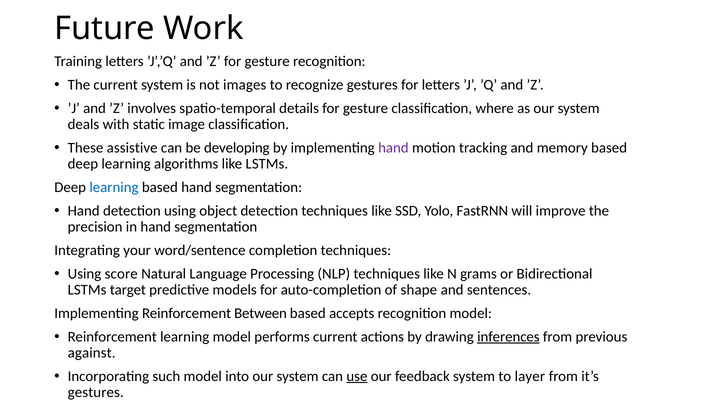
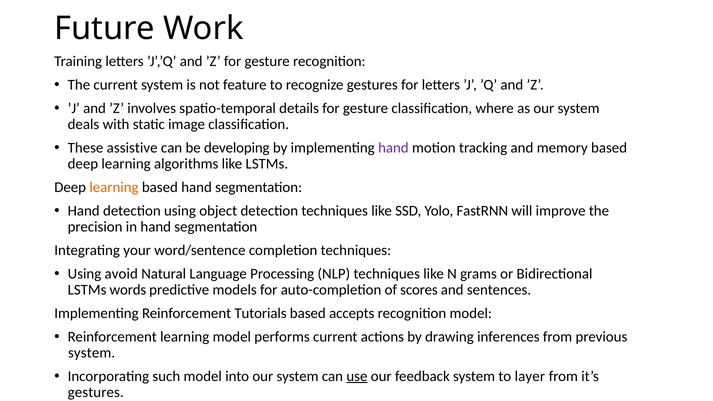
images: images -> feature
learning at (114, 187) colour: blue -> orange
score: score -> avoid
target: target -> words
shape: shape -> scores
Between: Between -> Tutorials
inferences underline: present -> none
against at (92, 353): against -> system
